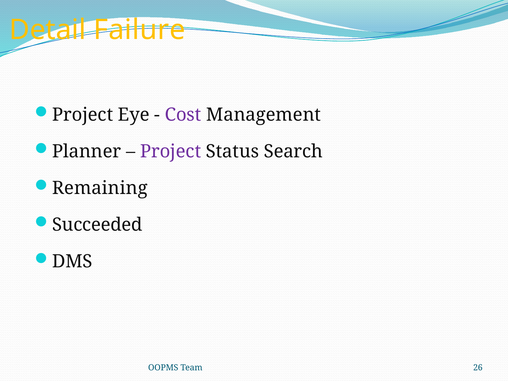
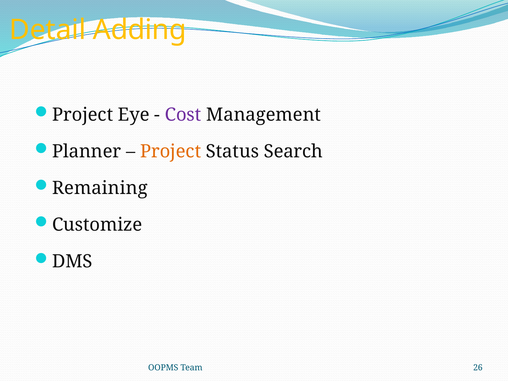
Failure: Failure -> Adding
Project at (171, 152) colour: purple -> orange
Succeeded: Succeeded -> Customize
